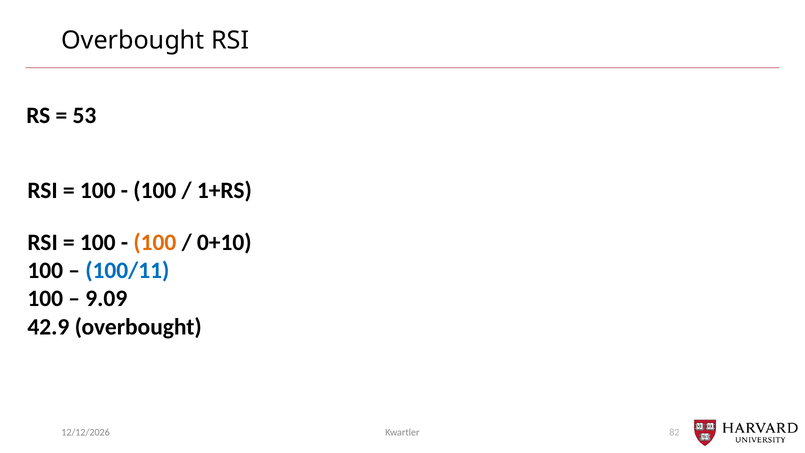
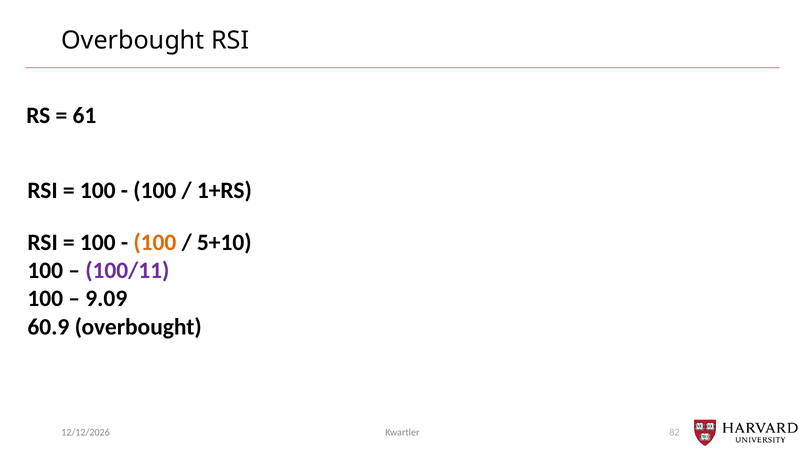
53: 53 -> 61
0+10: 0+10 -> 5+10
100/11 colour: blue -> purple
42.9: 42.9 -> 60.9
